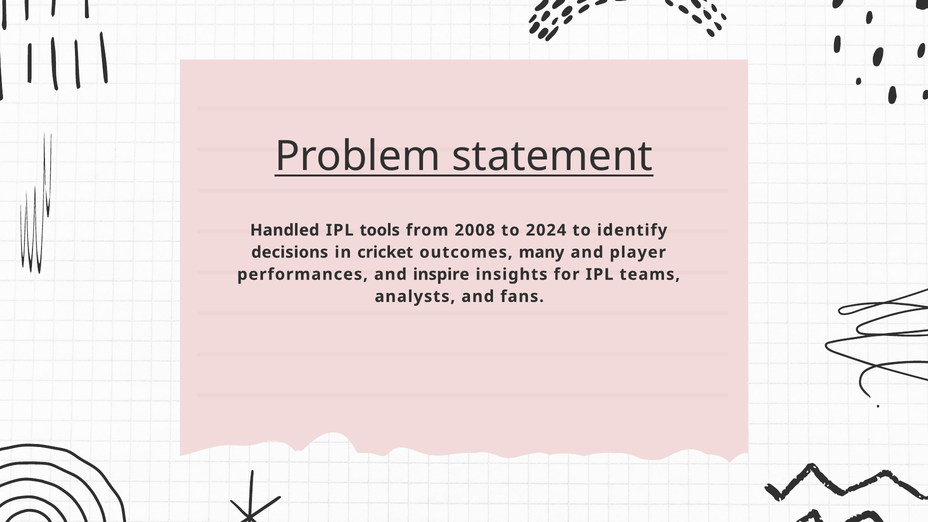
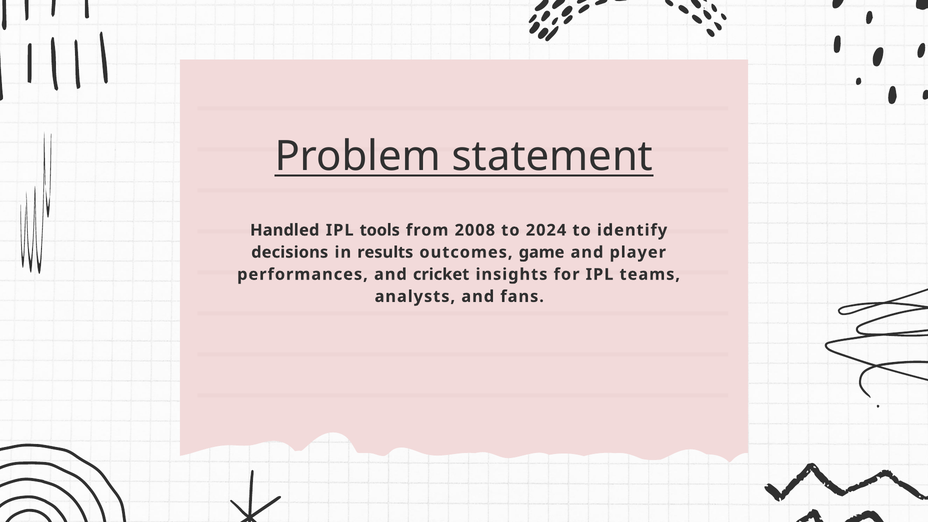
cricket: cricket -> results
many: many -> game
inspire: inspire -> cricket
